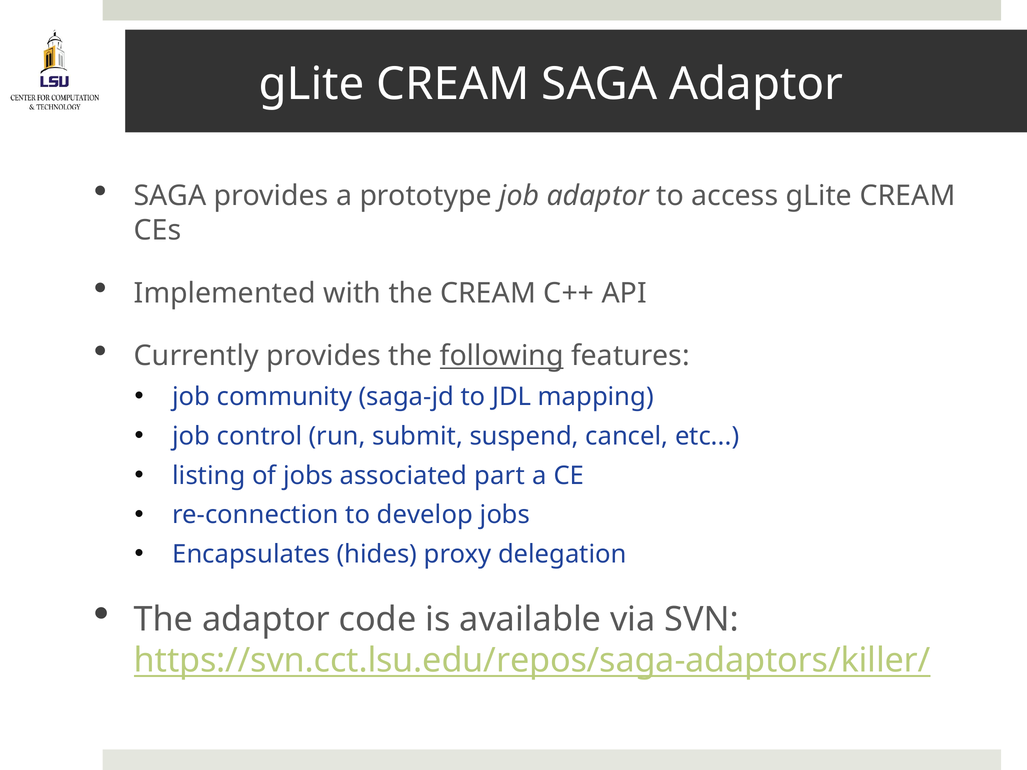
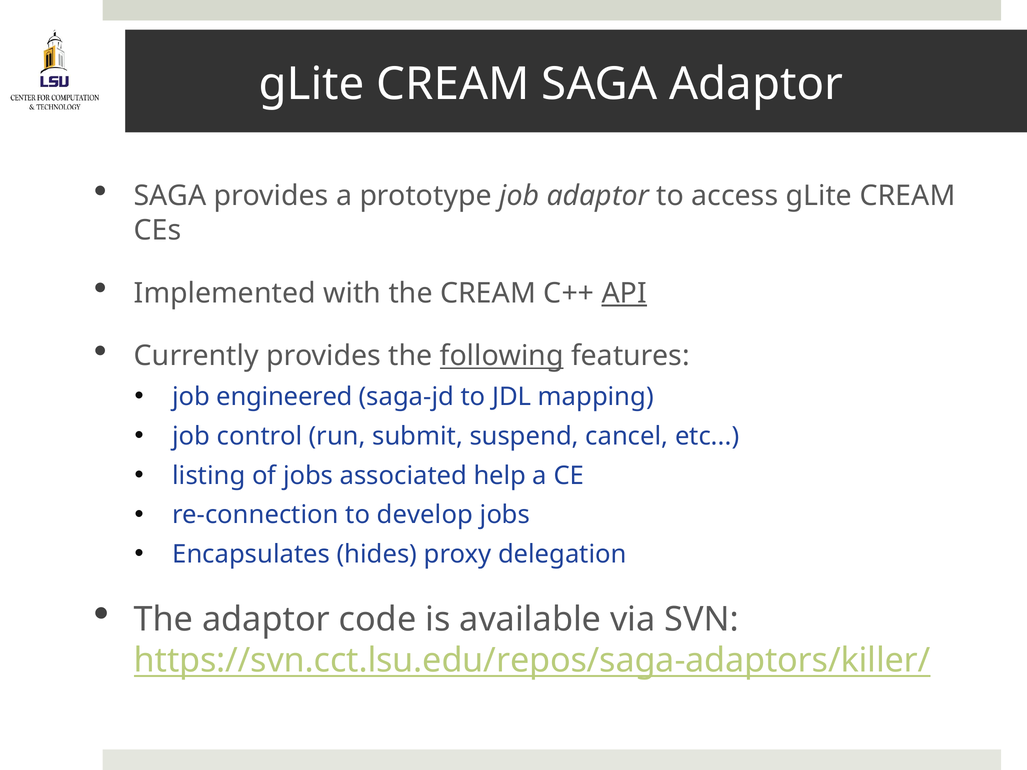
API underline: none -> present
community: community -> engineered
part: part -> help
